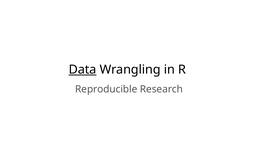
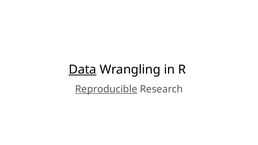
Reproducible underline: none -> present
